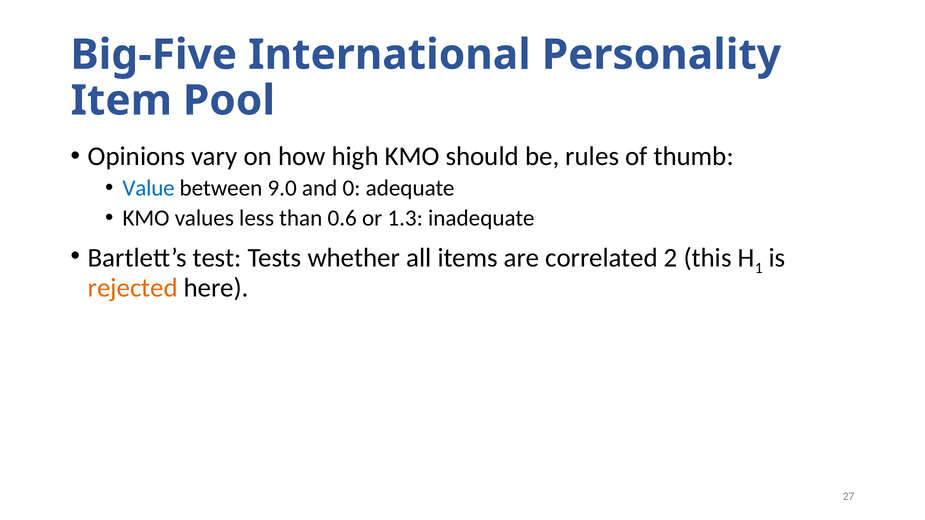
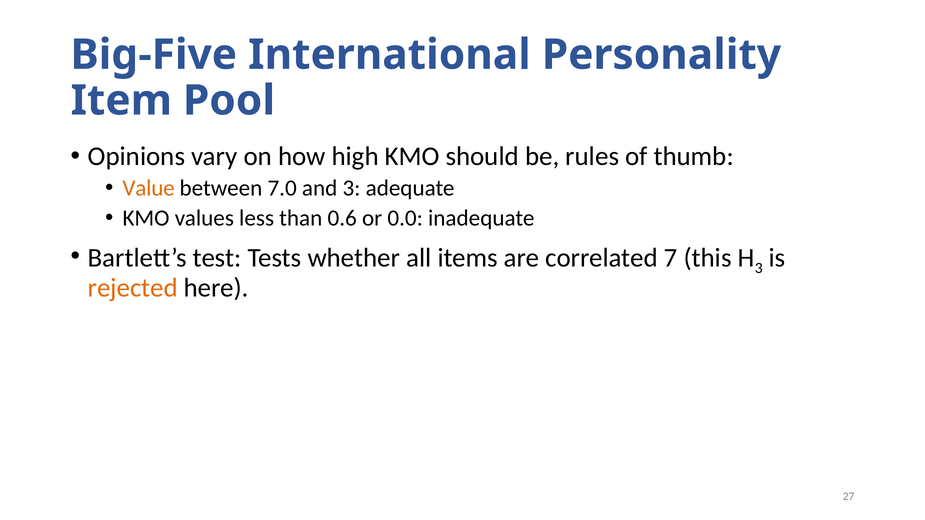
Value colour: blue -> orange
9.0: 9.0 -> 7.0
and 0: 0 -> 3
1.3: 1.3 -> 0.0
2: 2 -> 7
1 at (759, 268): 1 -> 3
